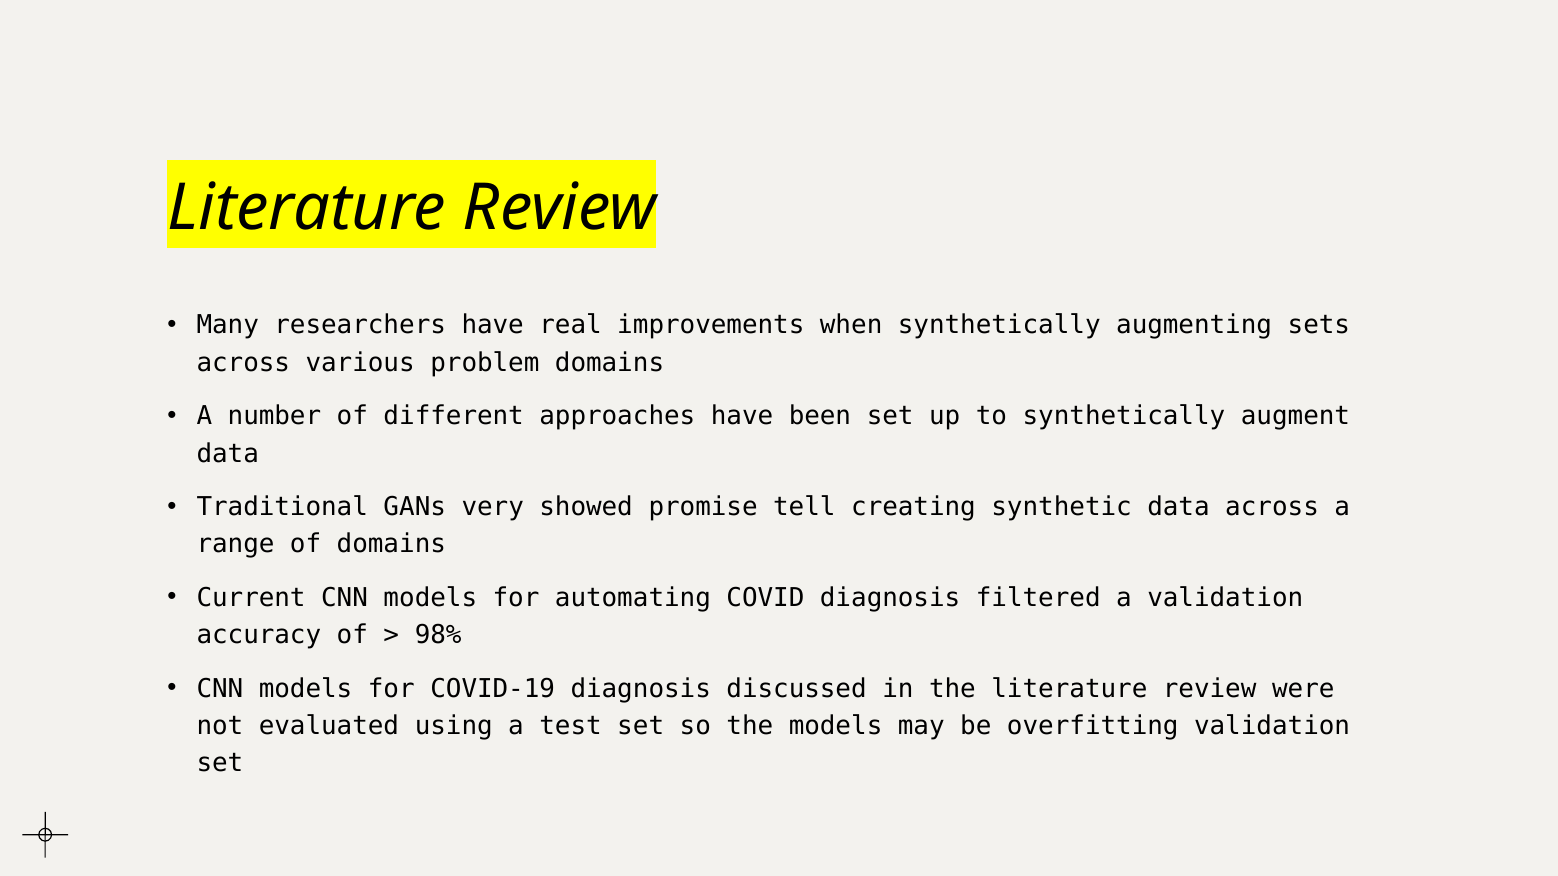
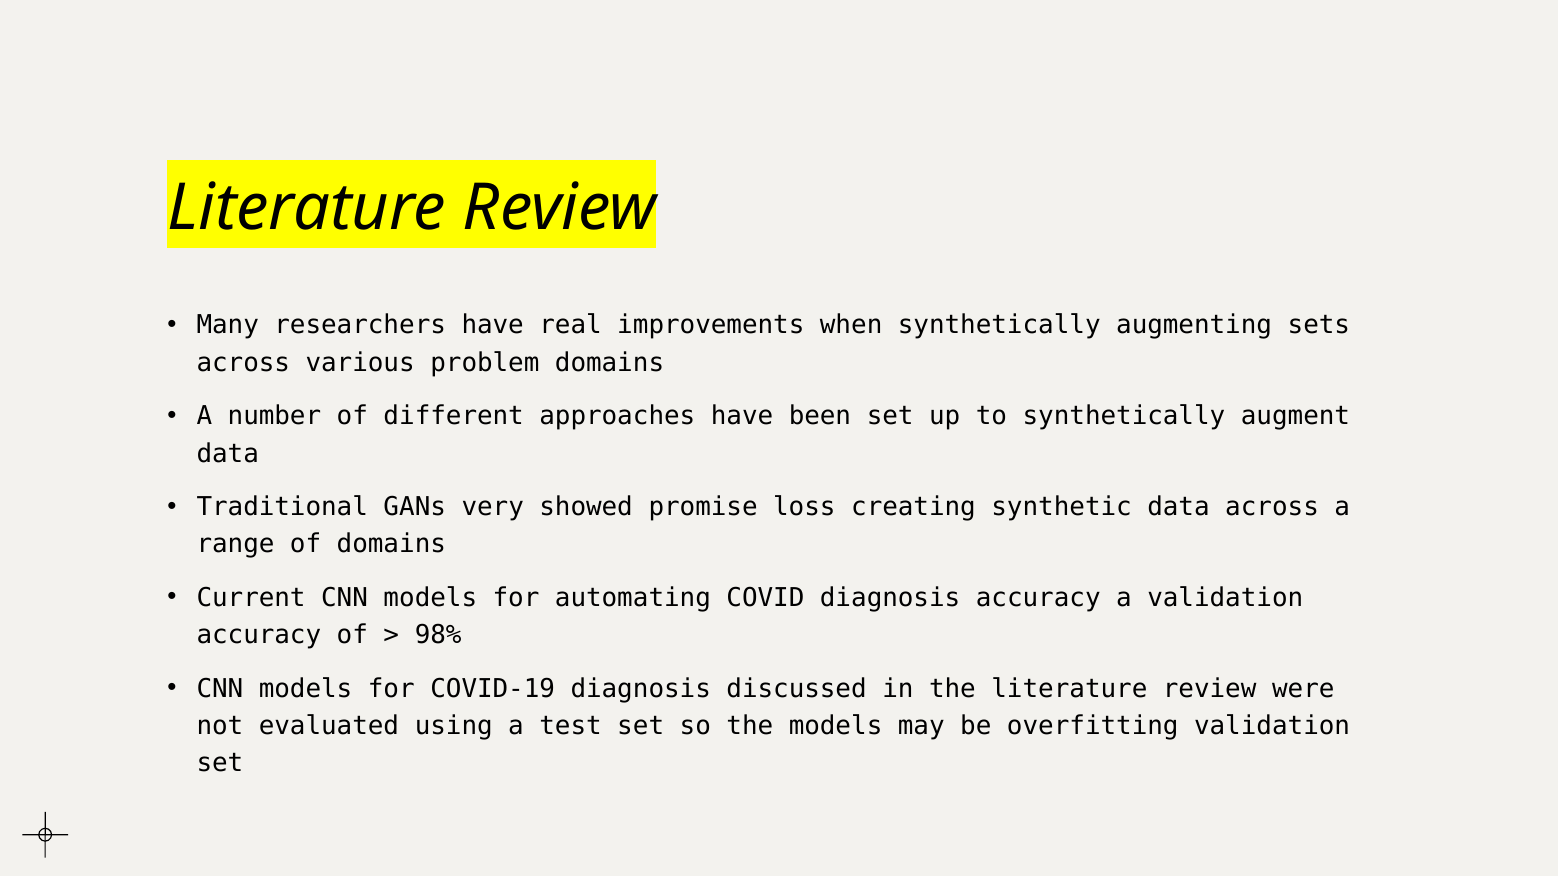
tell: tell -> loss
diagnosis filtered: filtered -> accuracy
